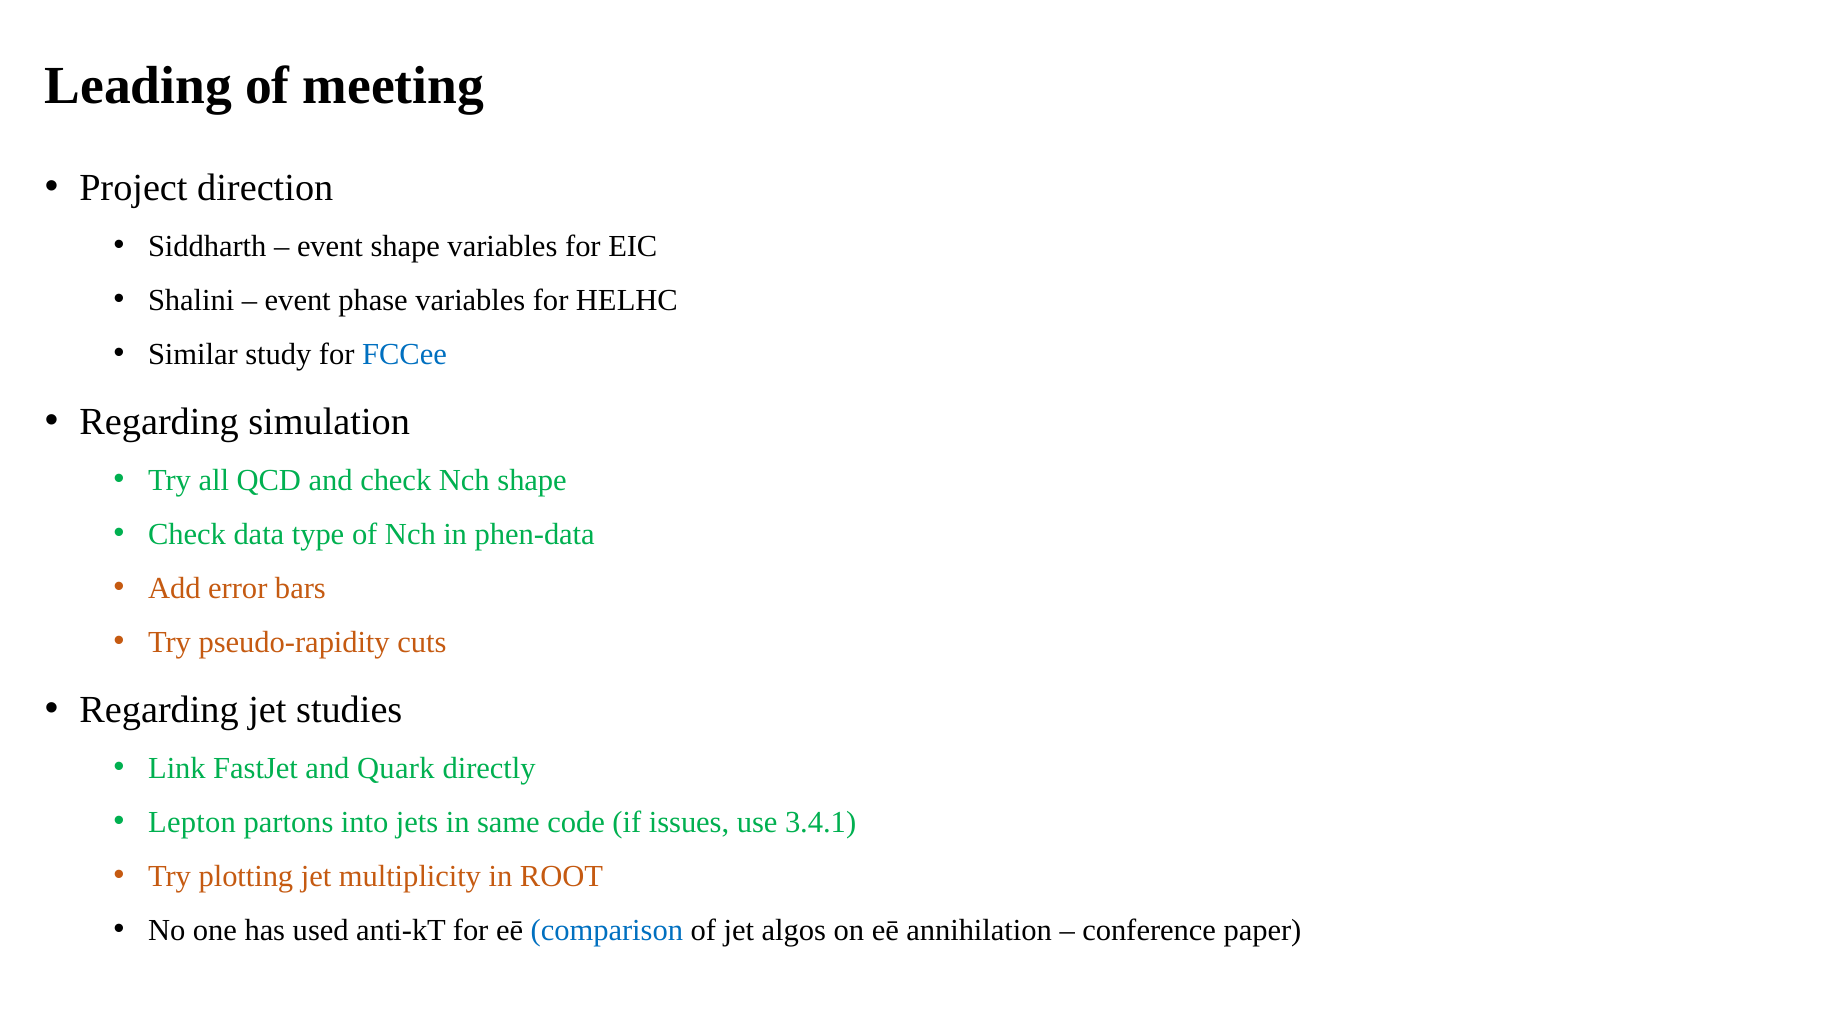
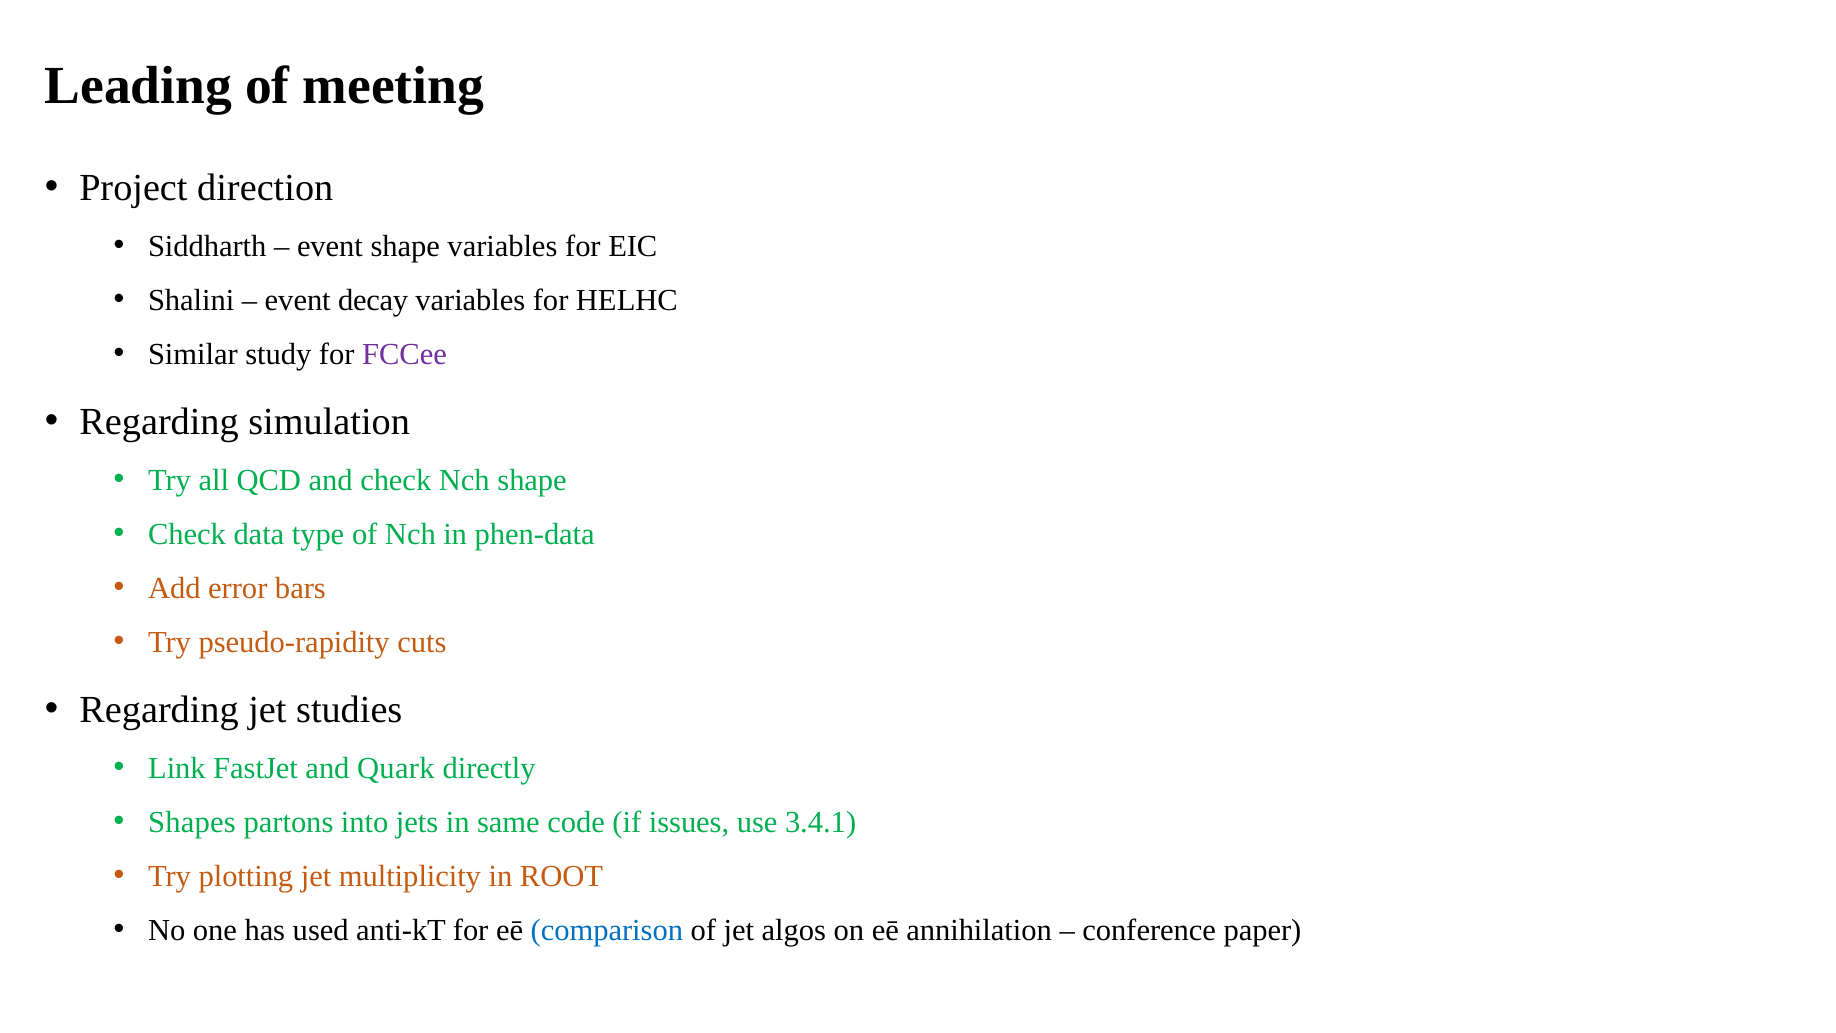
phase: phase -> decay
FCCee colour: blue -> purple
Lepton: Lepton -> Shapes
